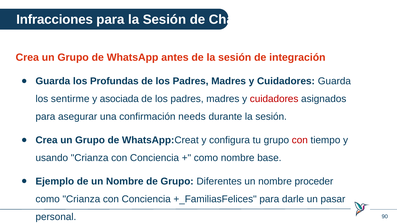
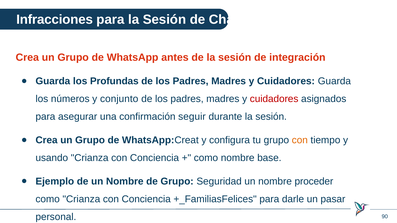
sentirme: sentirme -> números
asociada: asociada -> conjunto
needs: needs -> seguir
con at (300, 140) colour: red -> orange
Diferentes: Diferentes -> Seguridad
